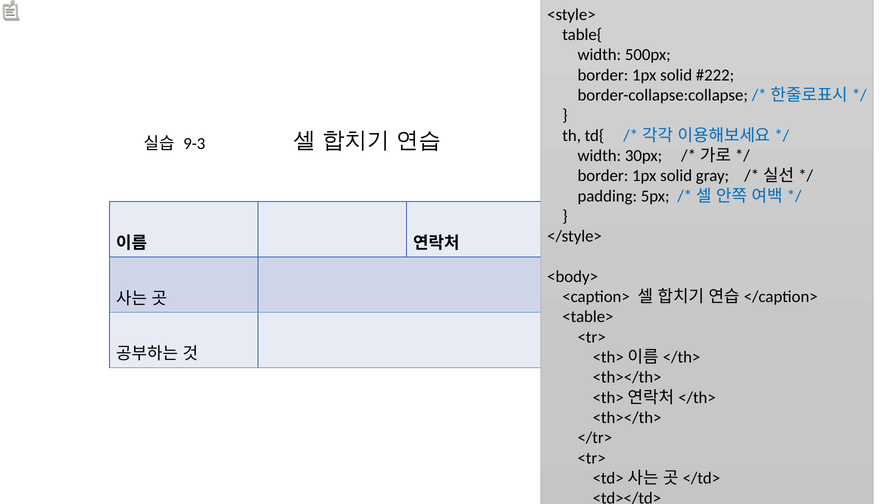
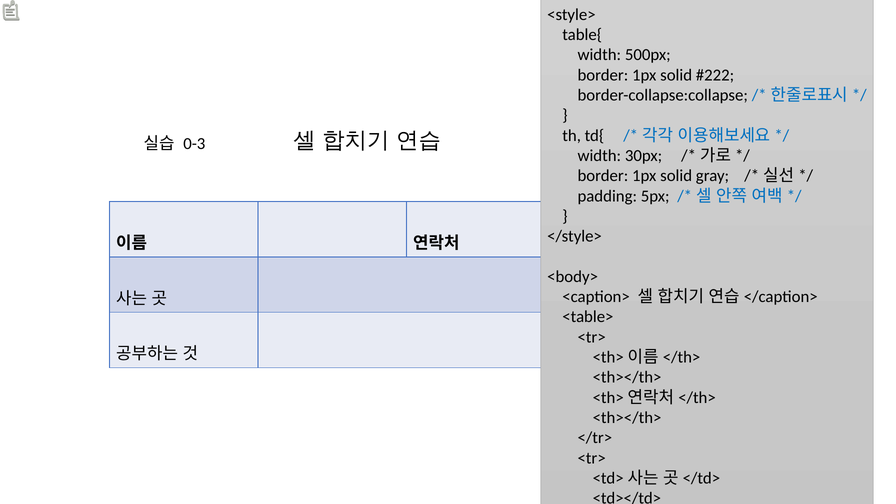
9-3: 9-3 -> 0-3
